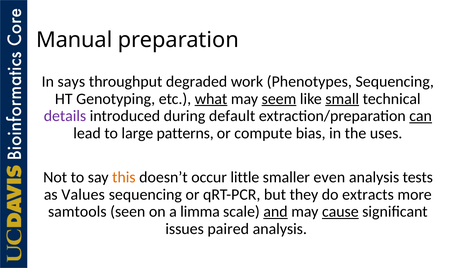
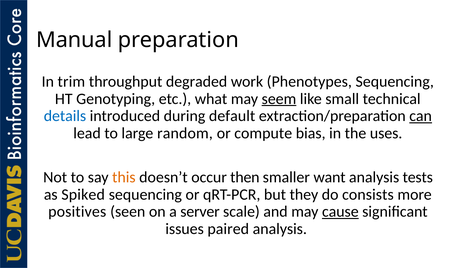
says: says -> trim
what underline: present -> none
small underline: present -> none
details colour: purple -> blue
patterns: patterns -> random
little: little -> then
even: even -> want
Values: Values -> Spiked
extracts: extracts -> consists
samtools: samtools -> positives
limma: limma -> server
and underline: present -> none
